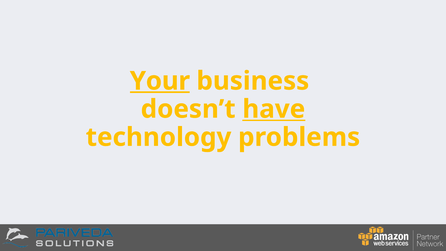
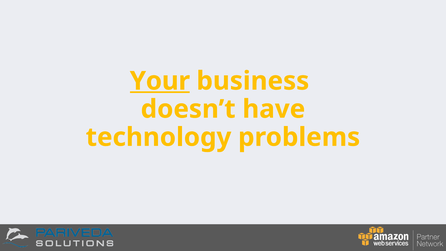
have underline: present -> none
